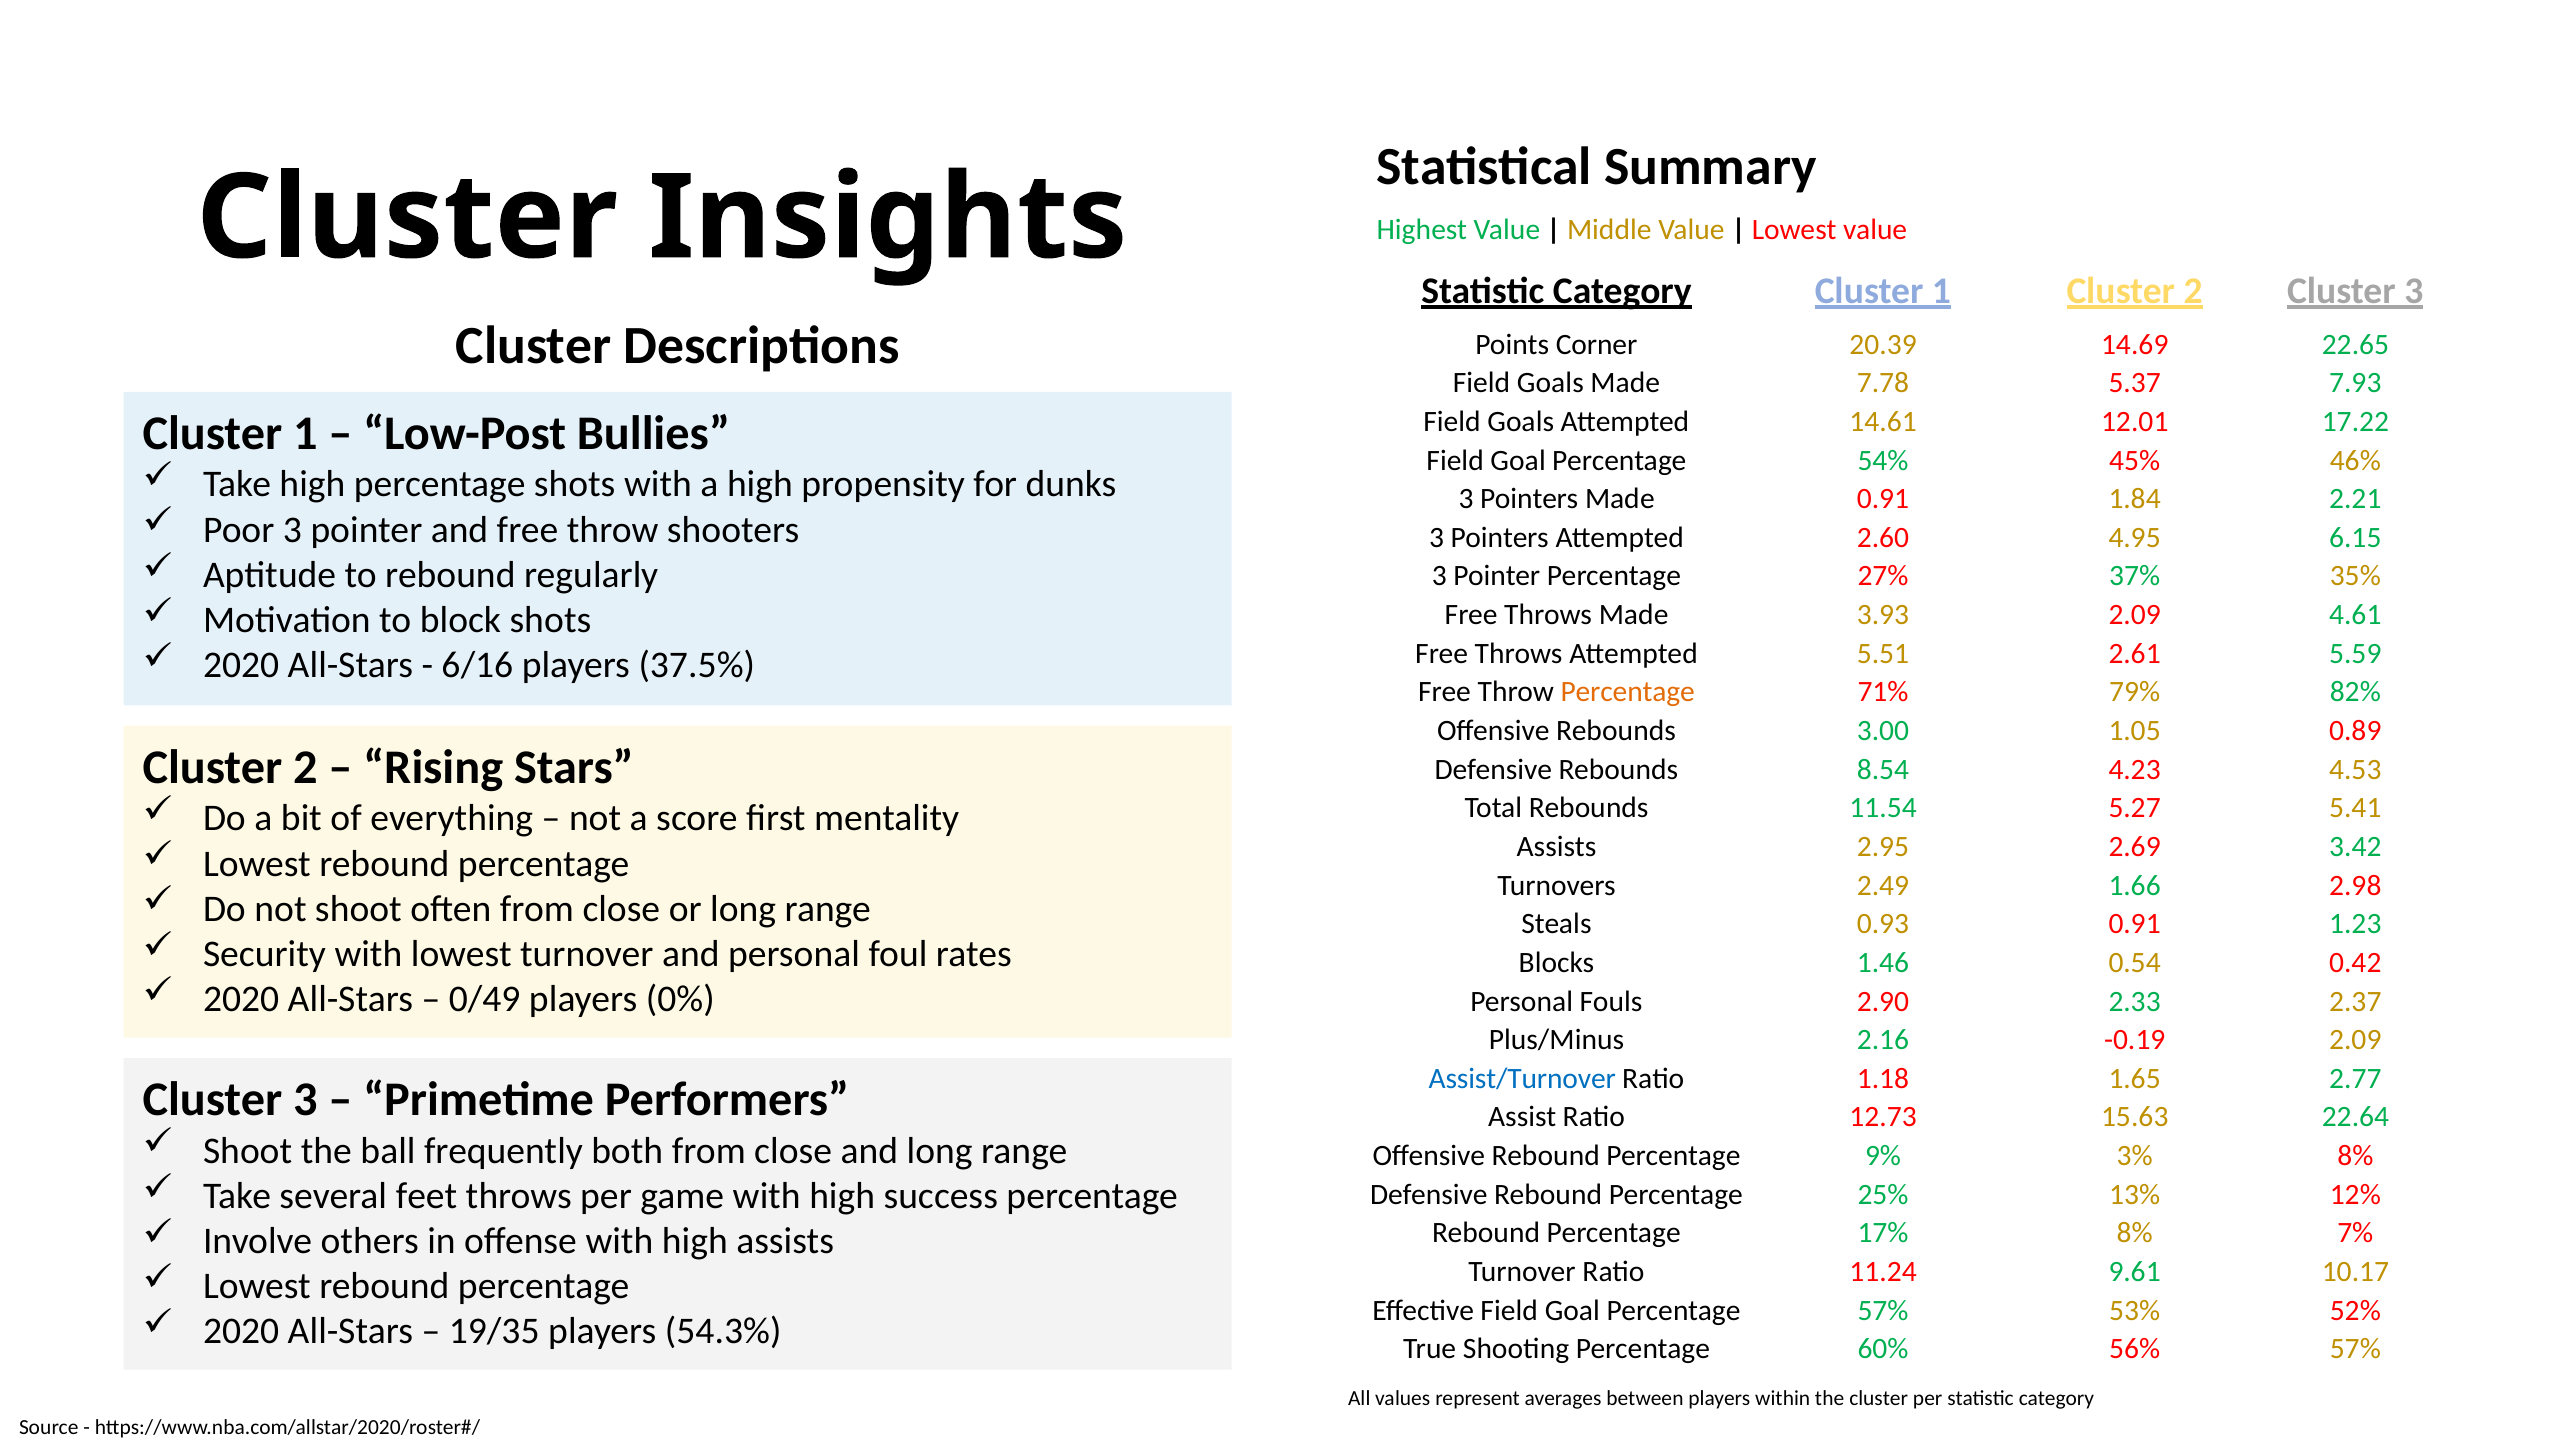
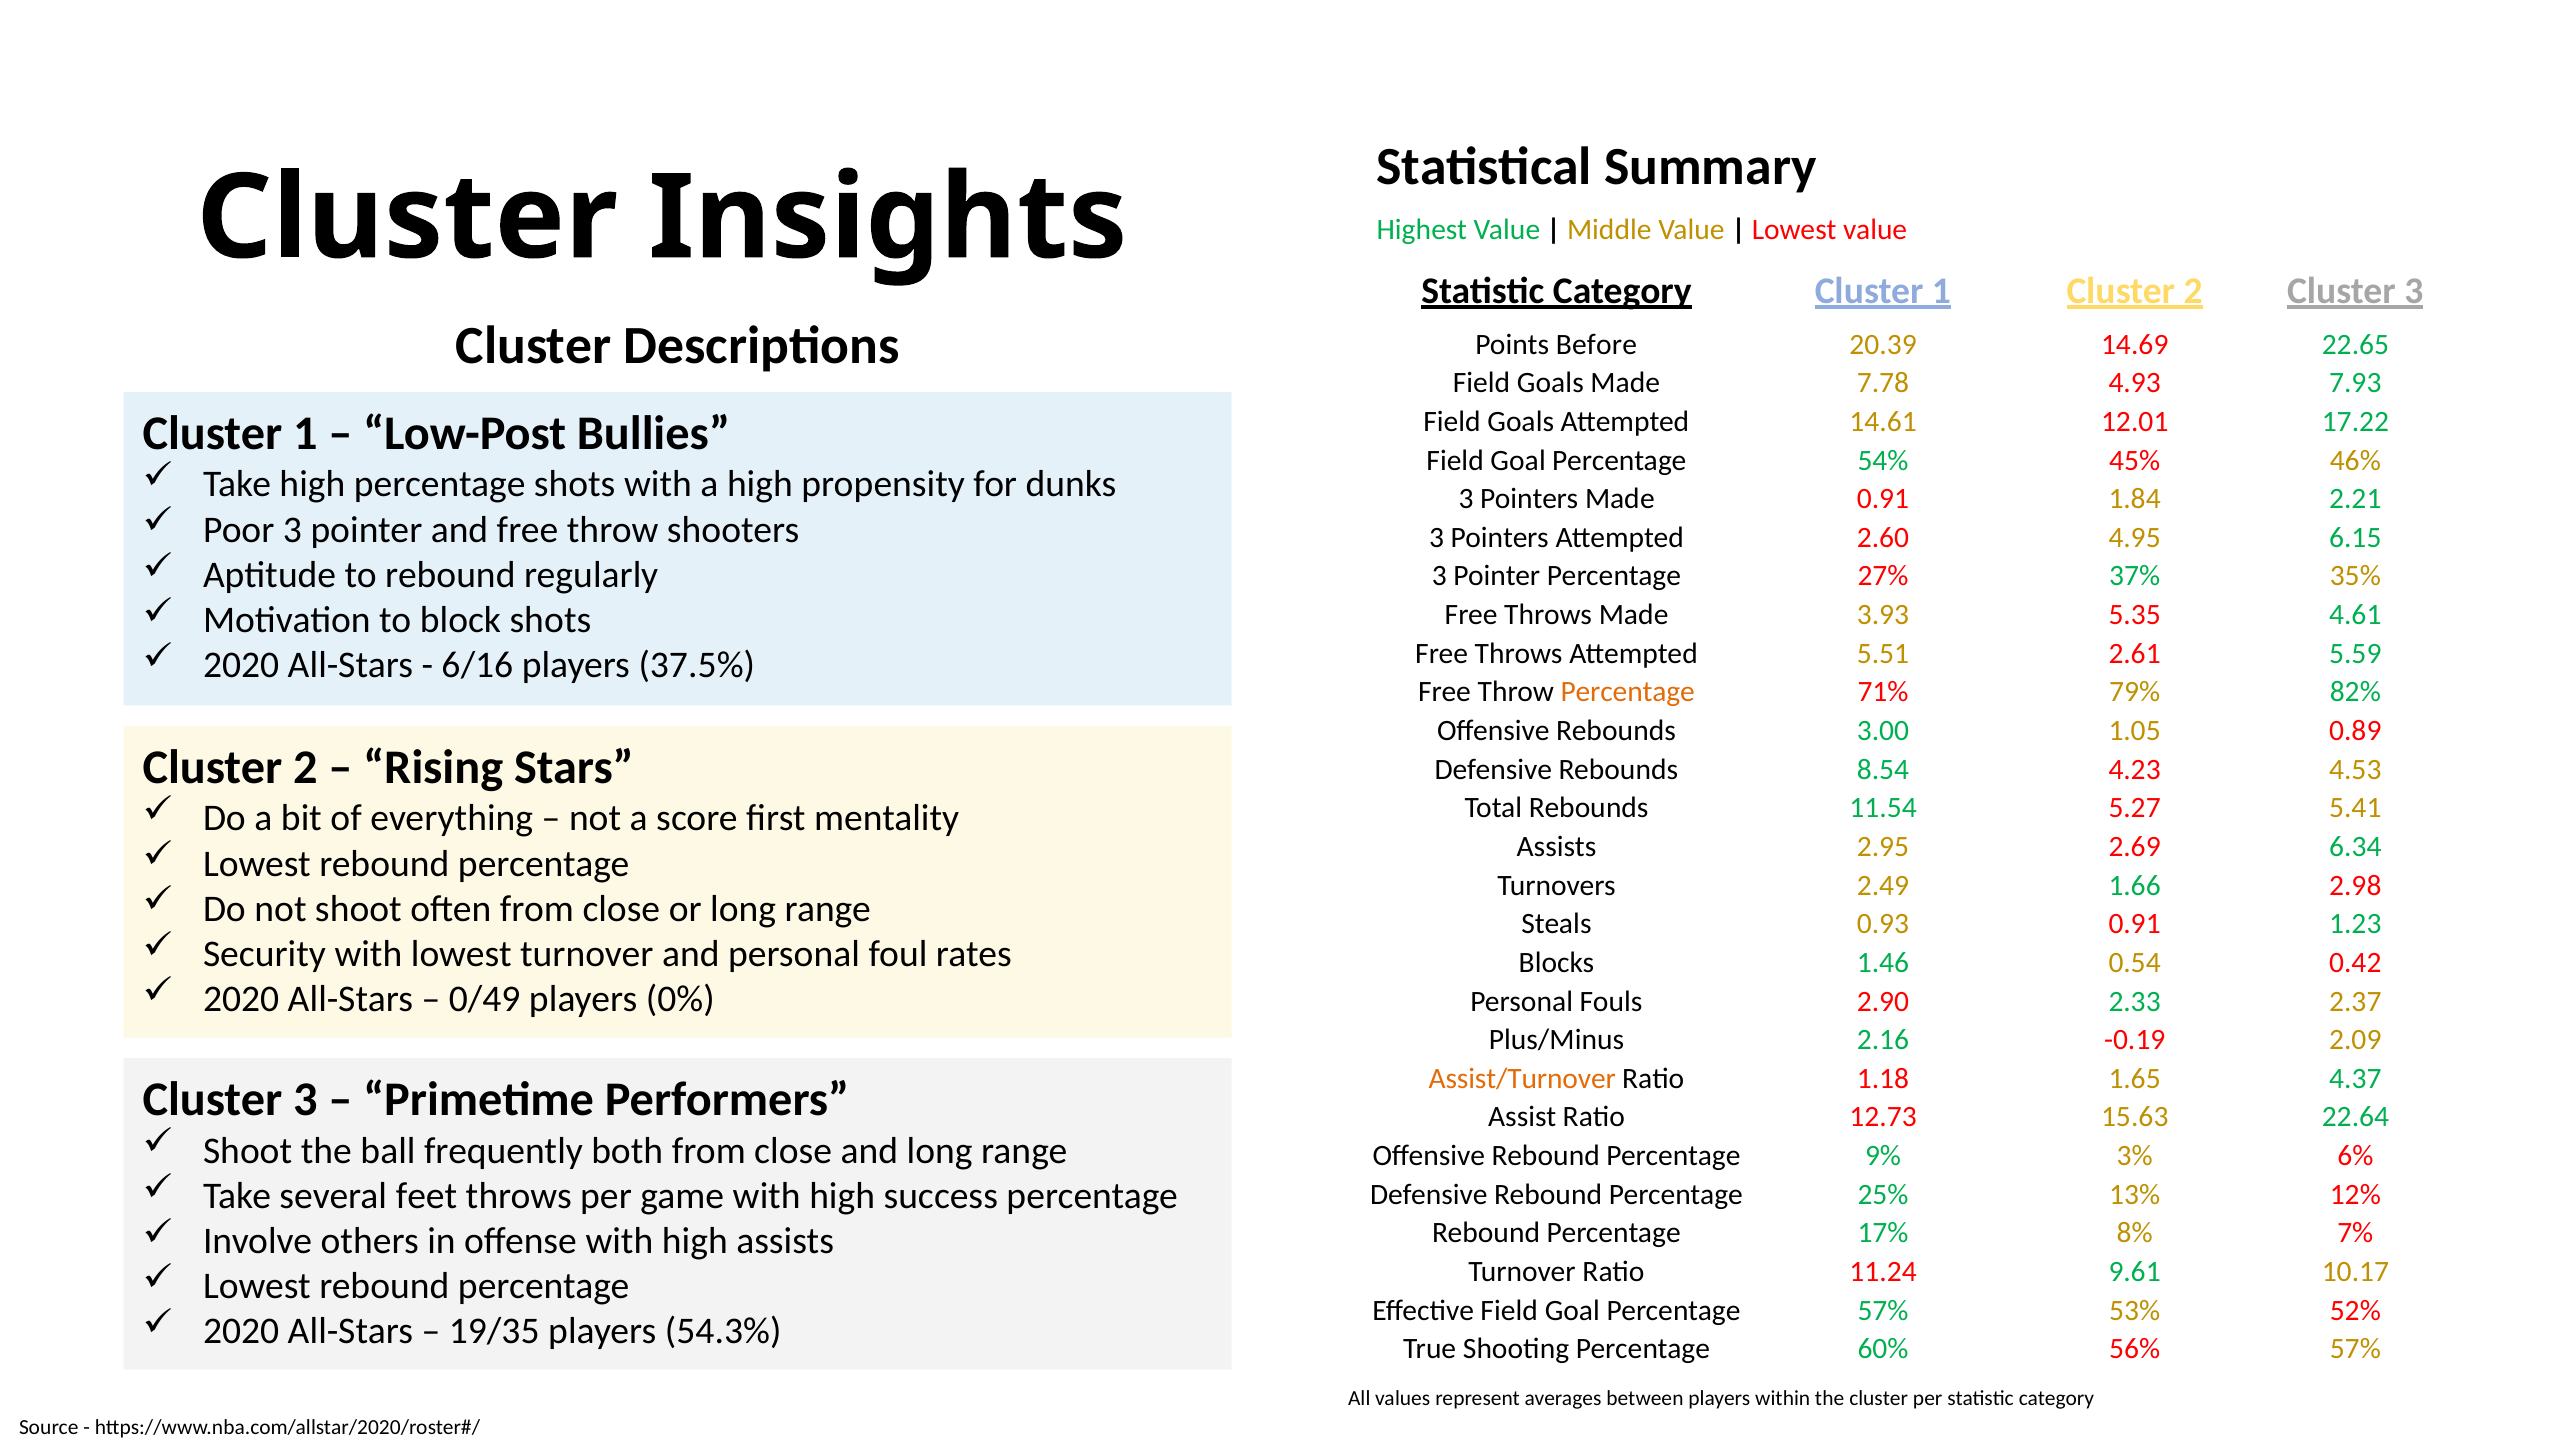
Corner: Corner -> Before
5.37: 5.37 -> 4.93
3.93 2.09: 2.09 -> 5.35
3.42: 3.42 -> 6.34
Assist/Turnover colour: blue -> orange
2.77: 2.77 -> 4.37
3% 8%: 8% -> 6%
